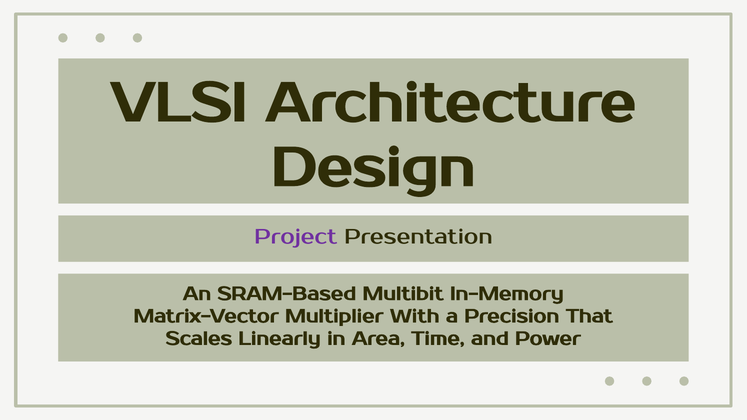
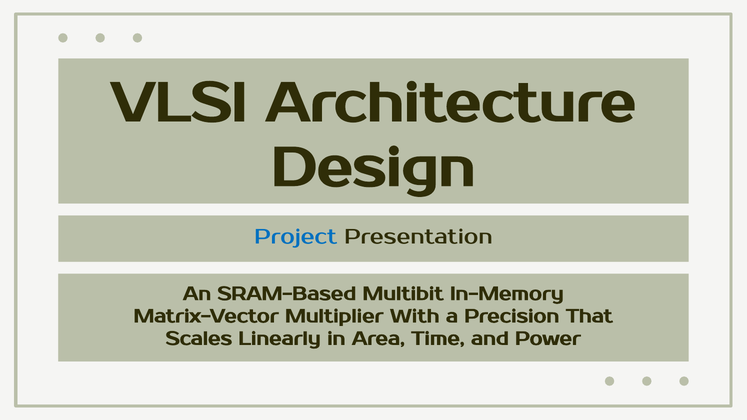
Project colour: purple -> blue
